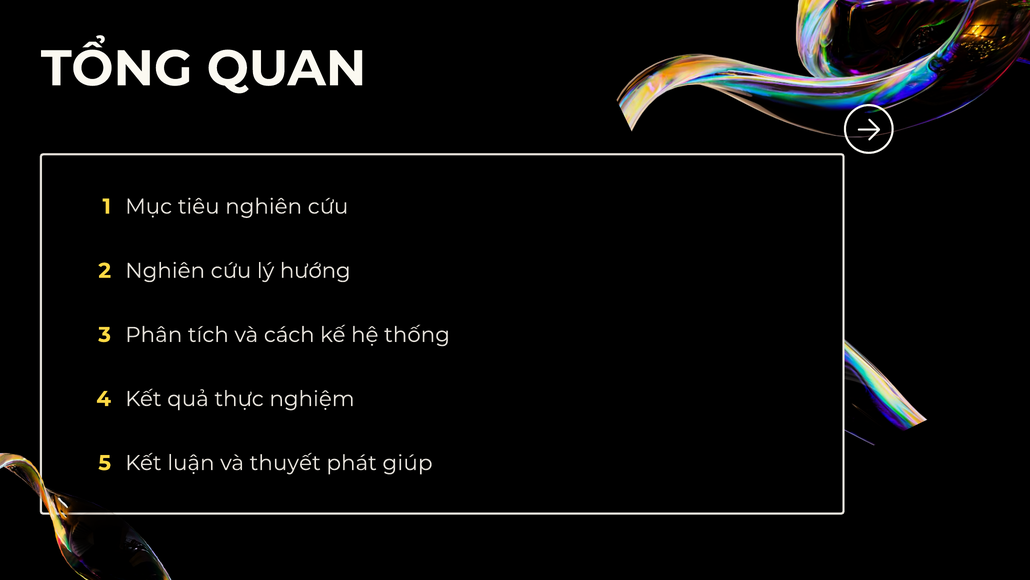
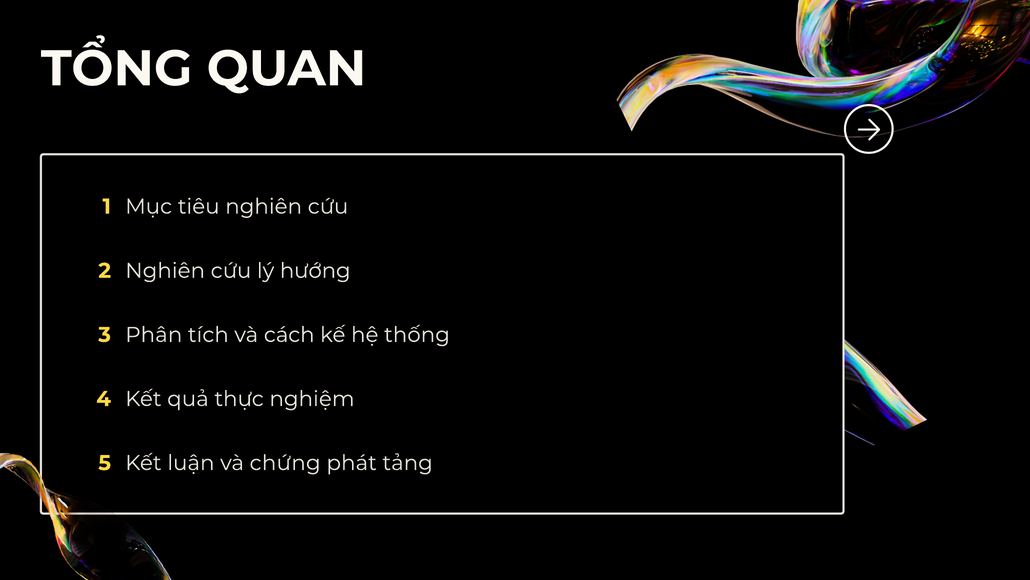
thuyết: thuyết -> chứng
giúp: giúp -> tảng
